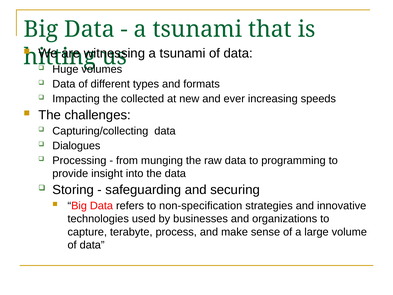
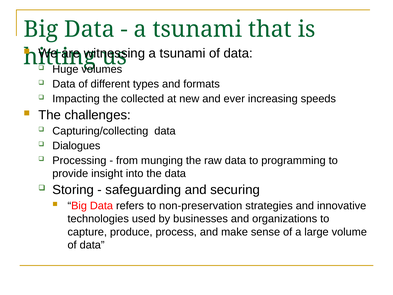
non-specification: non-specification -> non-preservation
terabyte: terabyte -> produce
